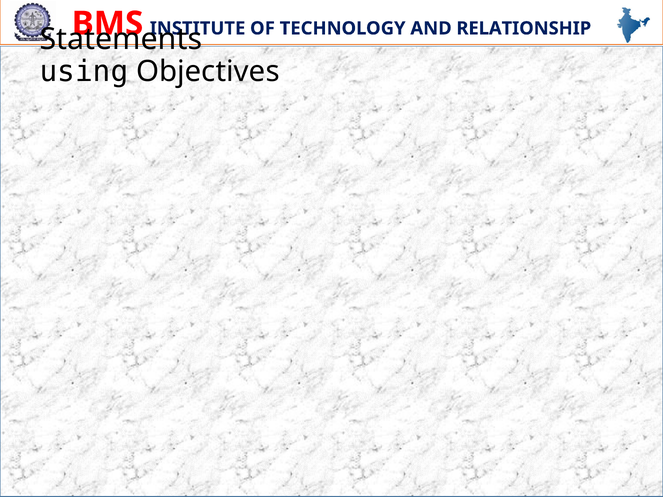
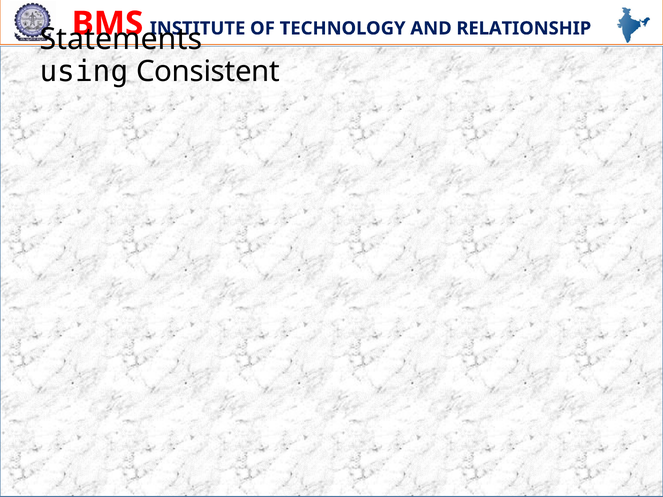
Objectives: Objectives -> Consistent
